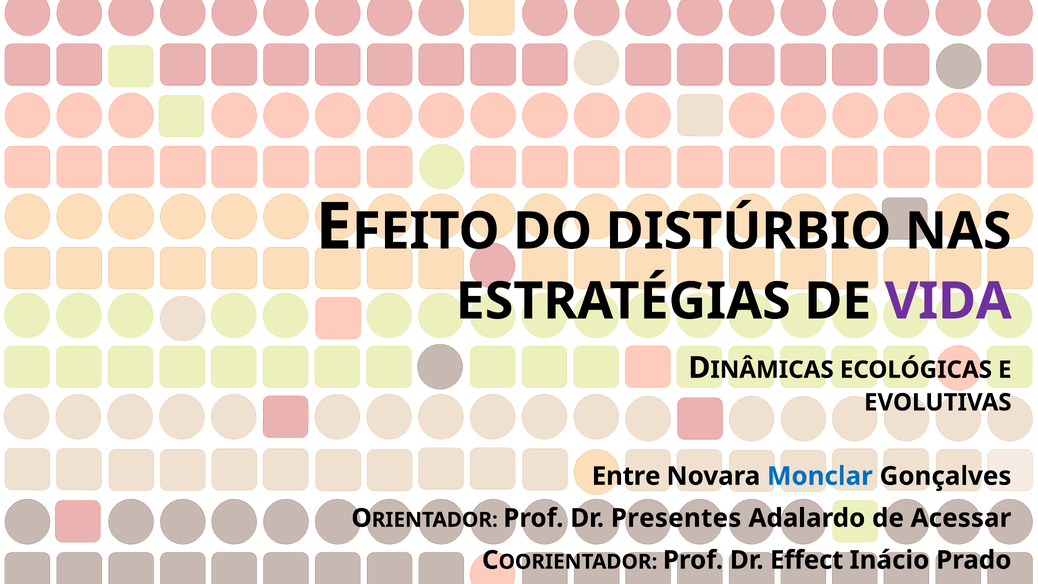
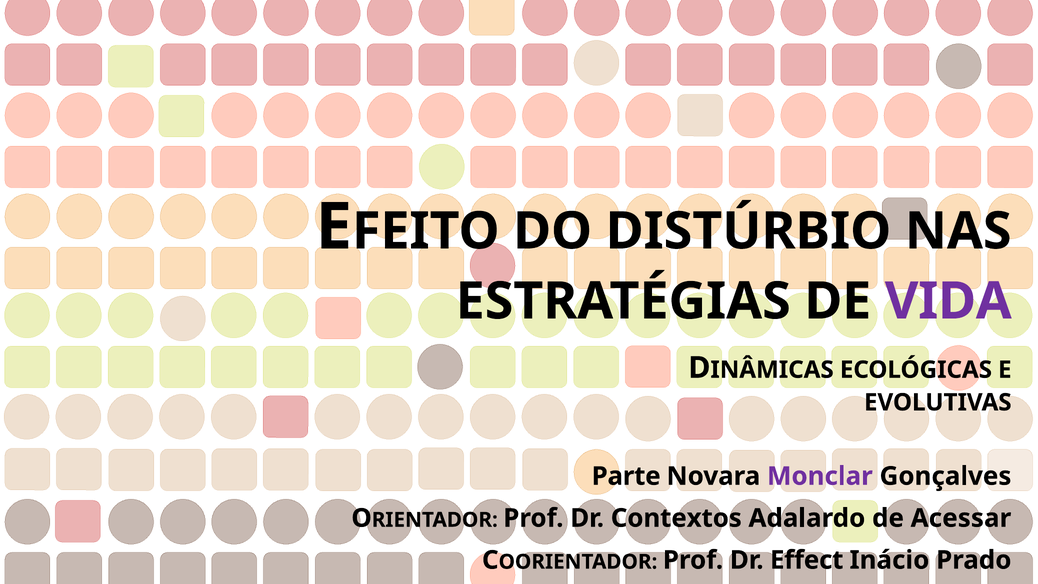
Entre: Entre -> Parte
Monclar colour: blue -> purple
Presentes: Presentes -> Contextos
